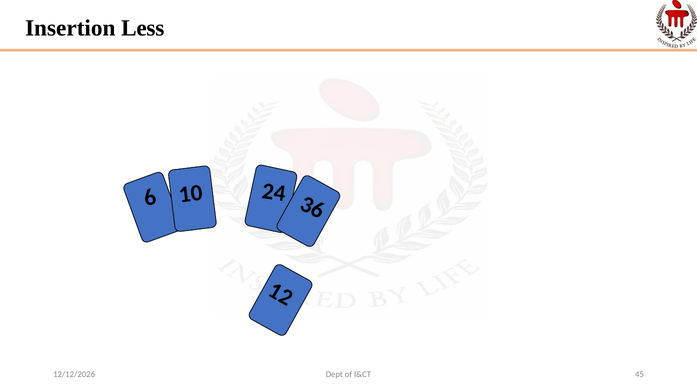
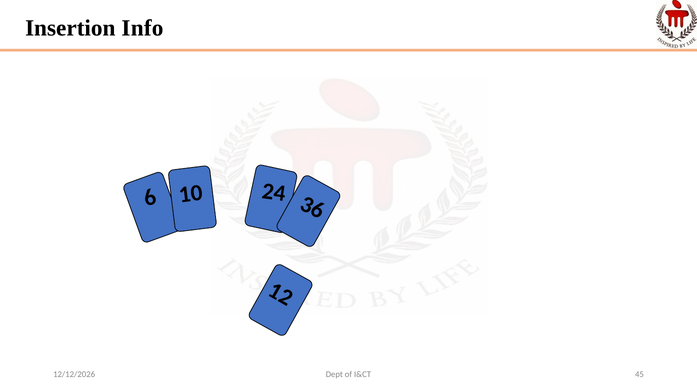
Less: Less -> Info
